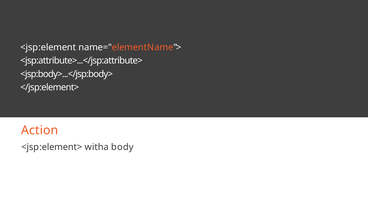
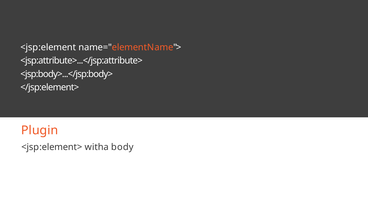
Action: Action -> Plugin
